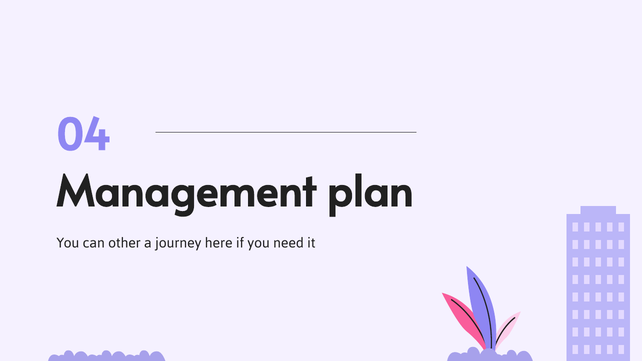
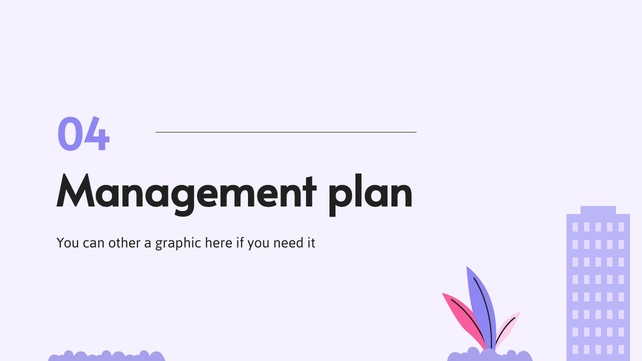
journey: journey -> graphic
